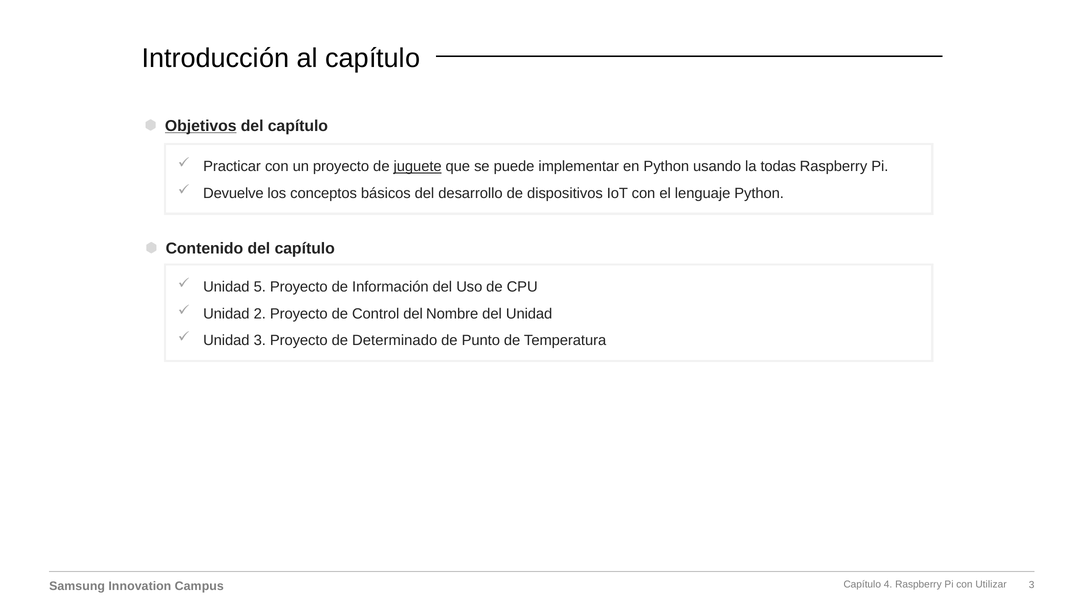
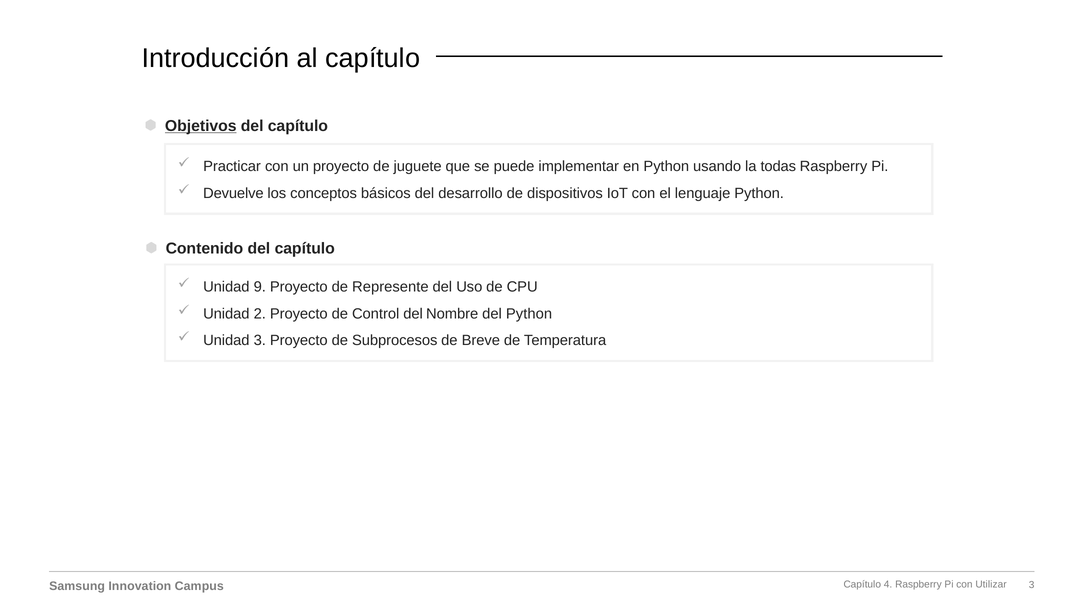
juguete underline: present -> none
5: 5 -> 9
Información: Información -> Represente
del Unidad: Unidad -> Python
Determinado: Determinado -> Subprocesos
Punto: Punto -> Breve
